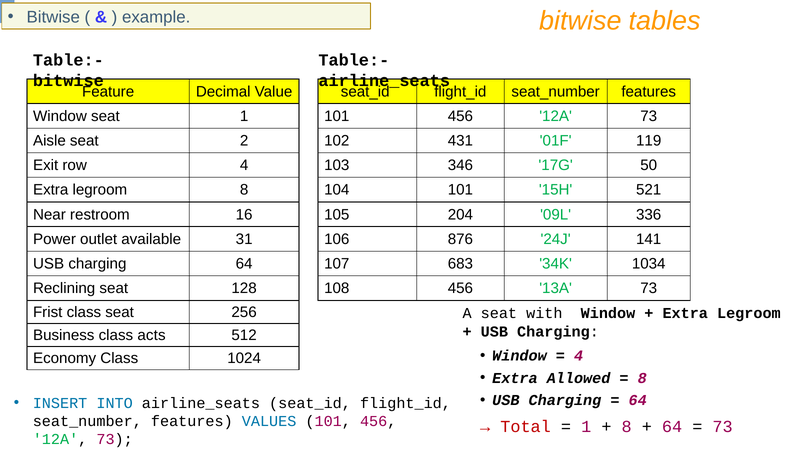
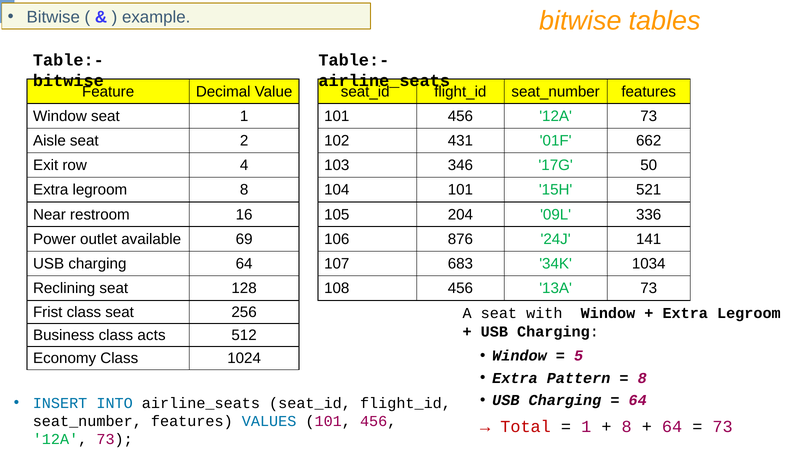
119: 119 -> 662
31: 31 -> 69
4 at (579, 355): 4 -> 5
Allowed: Allowed -> Pattern
